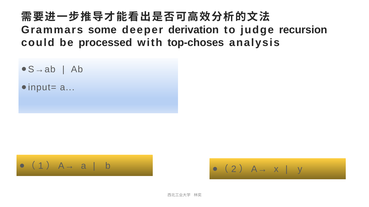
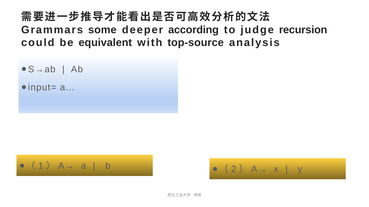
derivation: derivation -> according
processed: processed -> equivalent
top-choses: top-choses -> top-source
